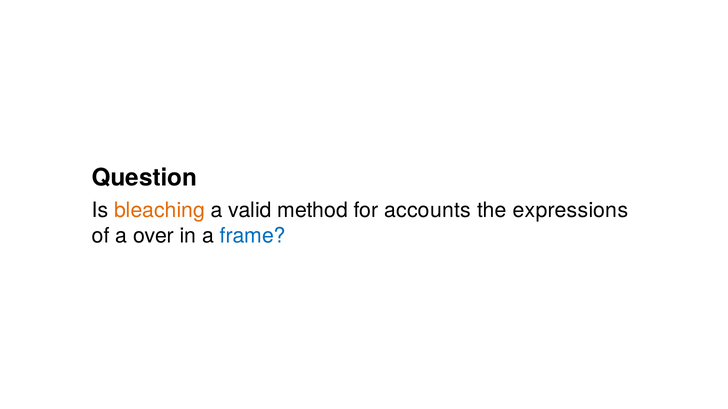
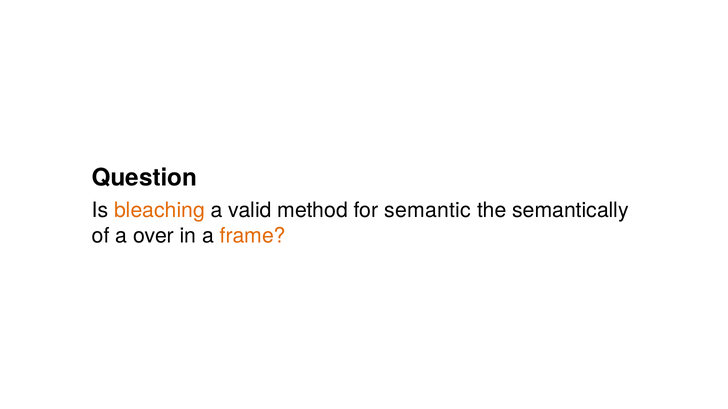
accounts: accounts -> semantic
expressions: expressions -> semantically
frame colour: blue -> orange
